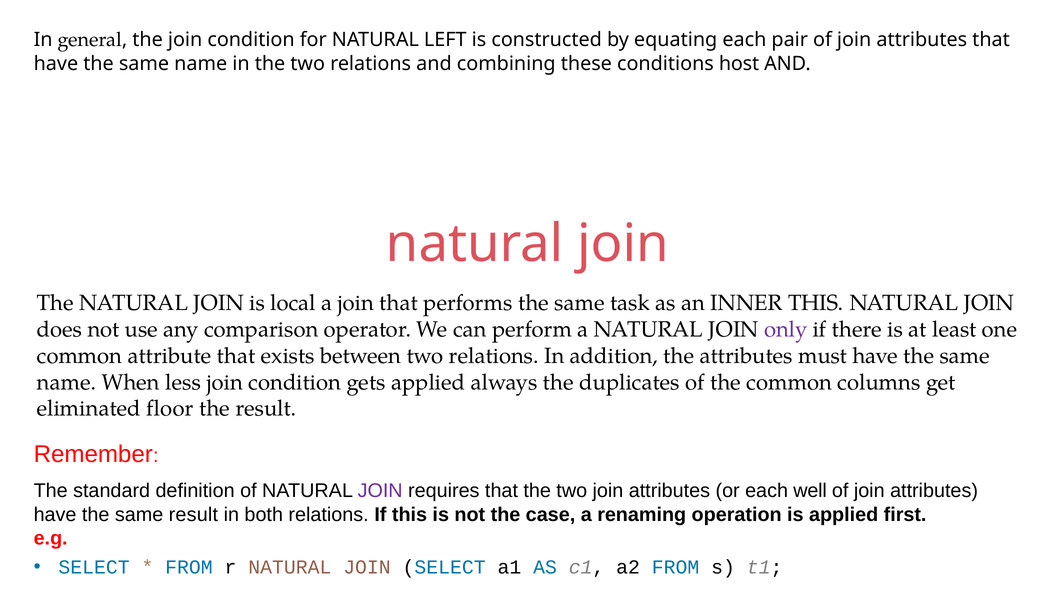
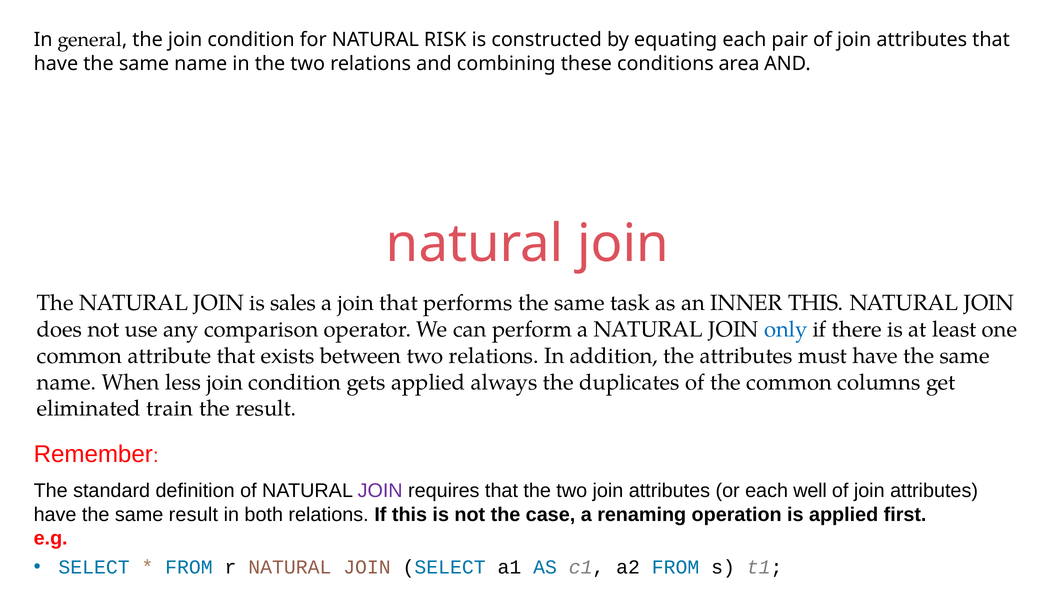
LEFT: LEFT -> RISK
host: host -> area
local: local -> sales
only colour: purple -> blue
floor: floor -> train
